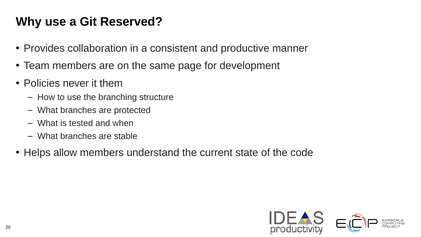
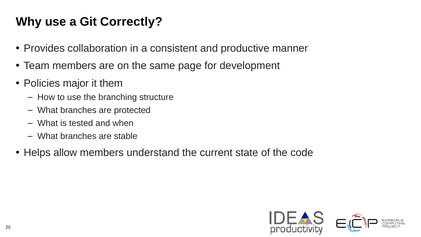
Reserved: Reserved -> Correctly
never: never -> major
